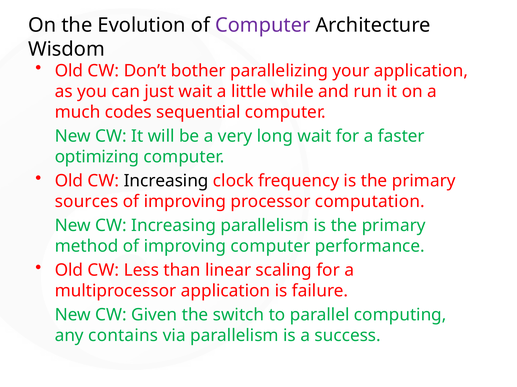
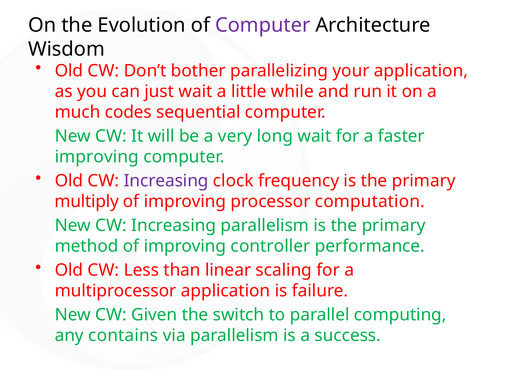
optimizing at (97, 157): optimizing -> improving
Increasing at (166, 181) colour: black -> purple
sources: sources -> multiply
improving computer: computer -> controller
